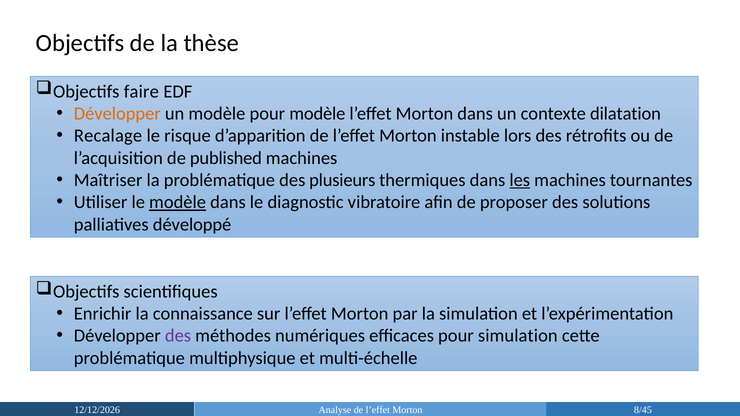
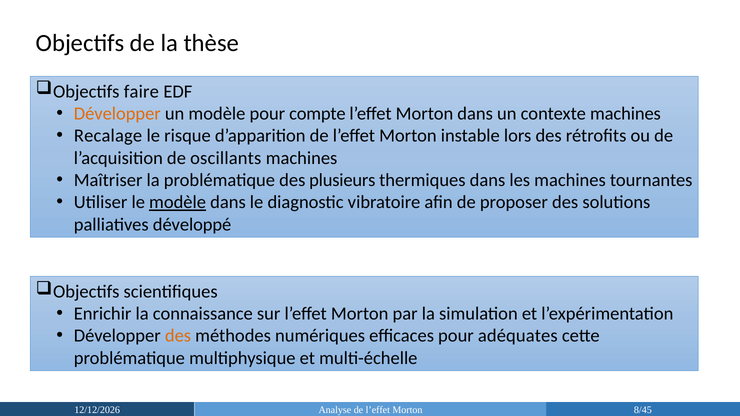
pour modèle: modèle -> compte
contexte dilatation: dilatation -> machines
published: published -> oscillants
les underline: present -> none
des at (178, 336) colour: purple -> orange
pour simulation: simulation -> adéquates
